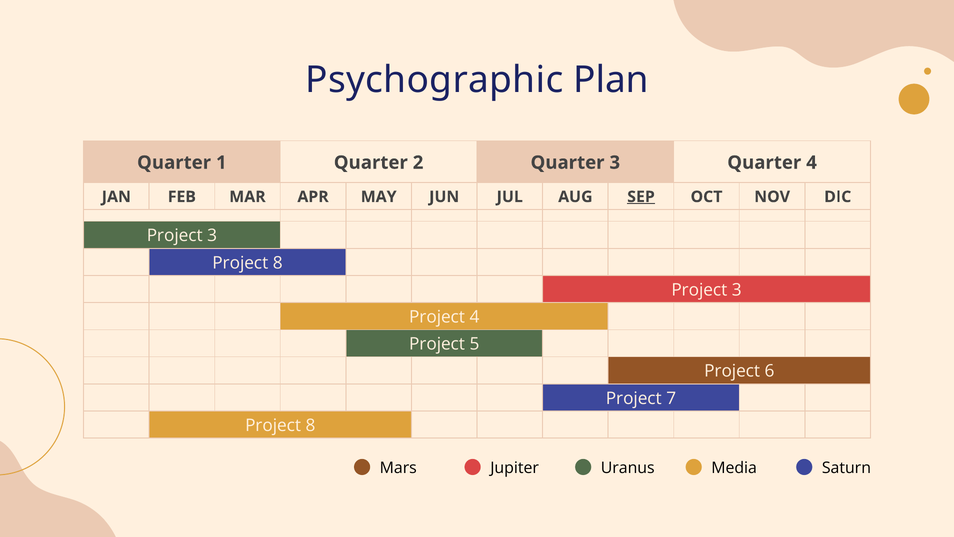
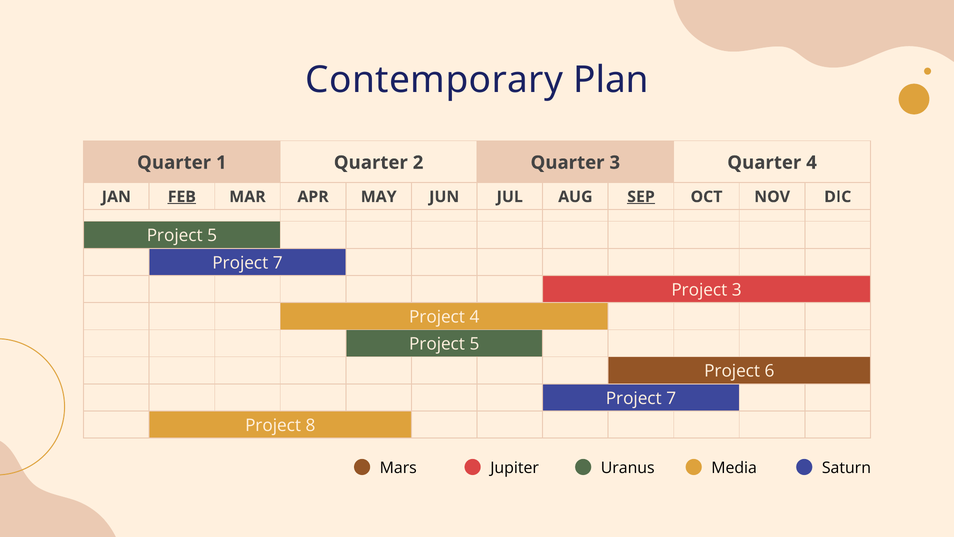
Psychographic: Psychographic -> Contemporary
FEB underline: none -> present
3 at (212, 236): 3 -> 5
8 at (278, 263): 8 -> 7
